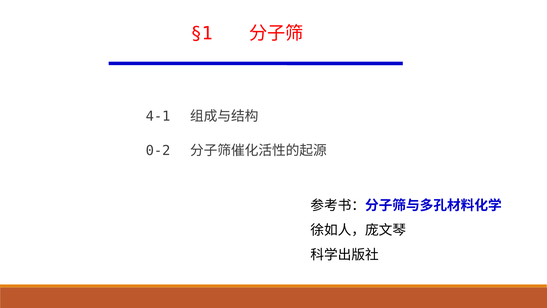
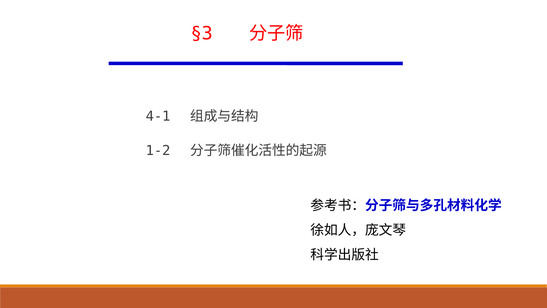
§1: §1 -> §3
0-2: 0-2 -> 1-2
